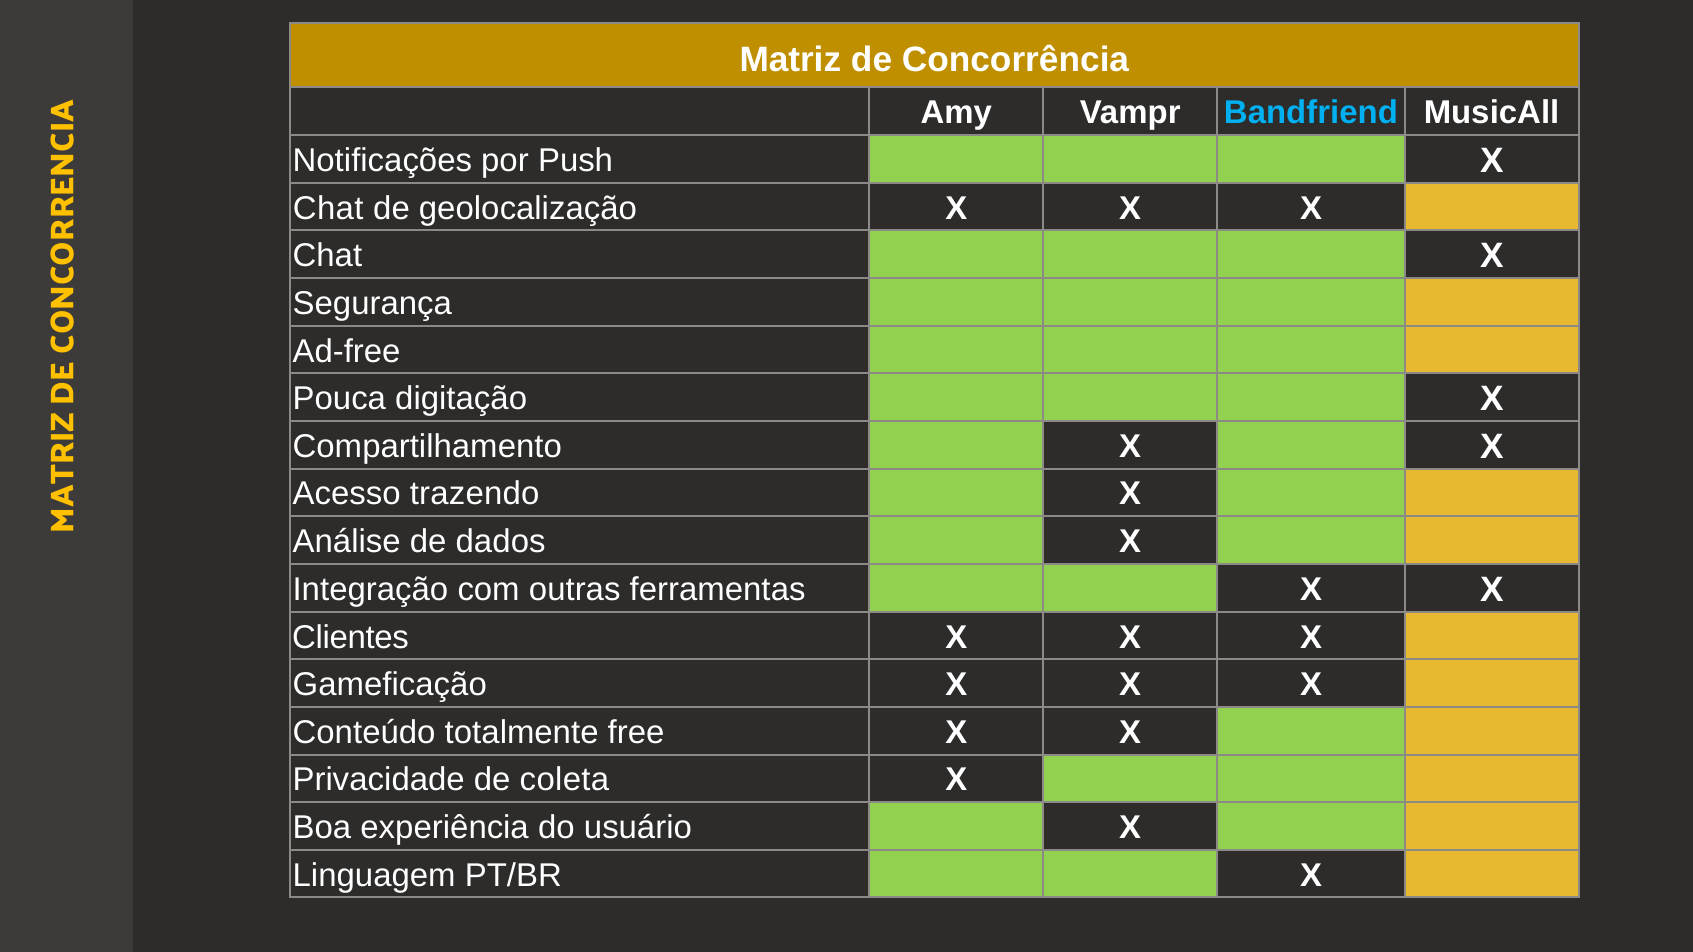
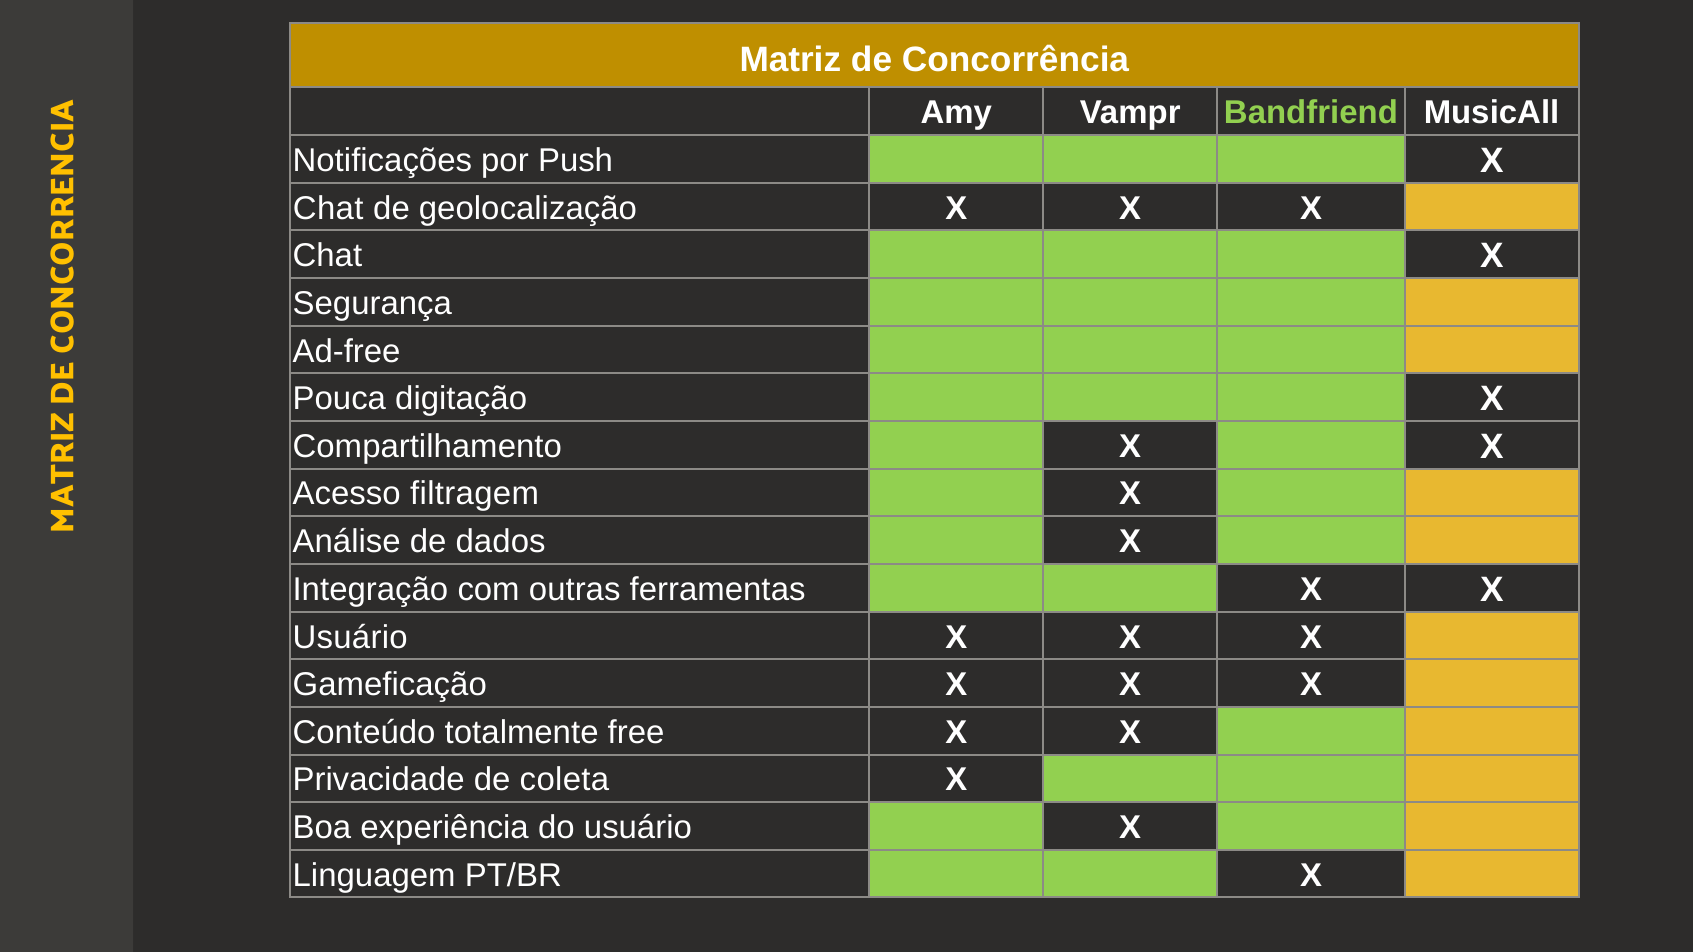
Bandfriend colour: light blue -> light green
trazendo: trazendo -> filtragem
Clientes at (350, 637): Clientes -> Usuário
